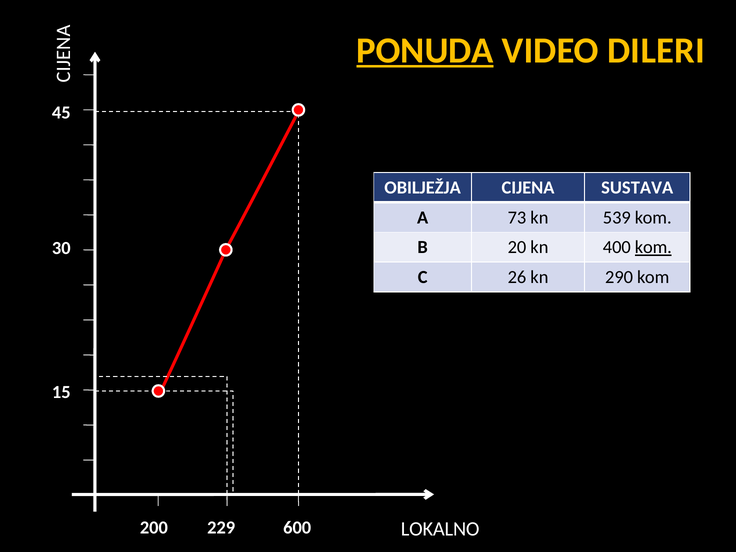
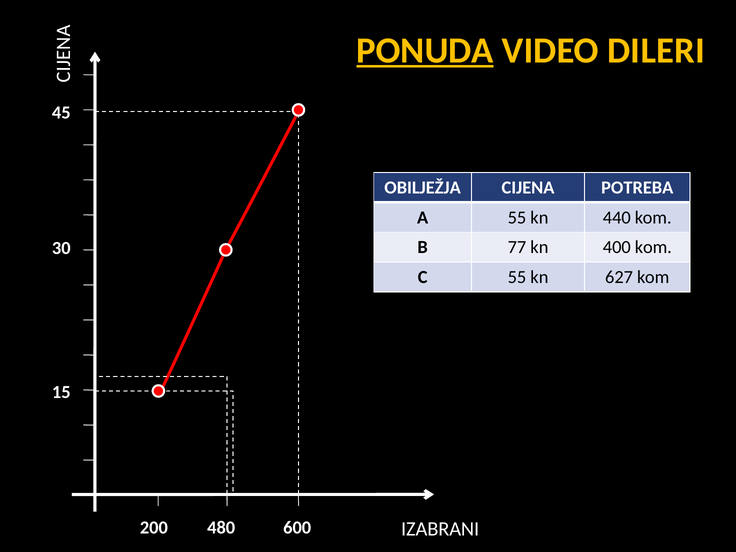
SUSTAVA: SUSTAVA -> POTREBA
A 73: 73 -> 55
539: 539 -> 440
20: 20 -> 77
kom at (653, 247) underline: present -> none
C 26: 26 -> 55
290: 290 -> 627
229: 229 -> 480
LOKALNO: LOKALNO -> IZABRANI
